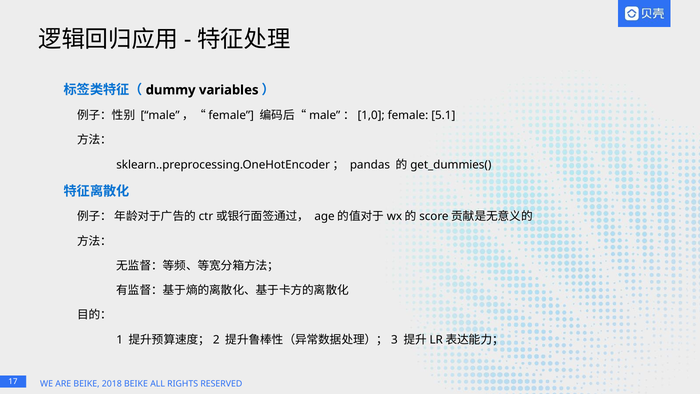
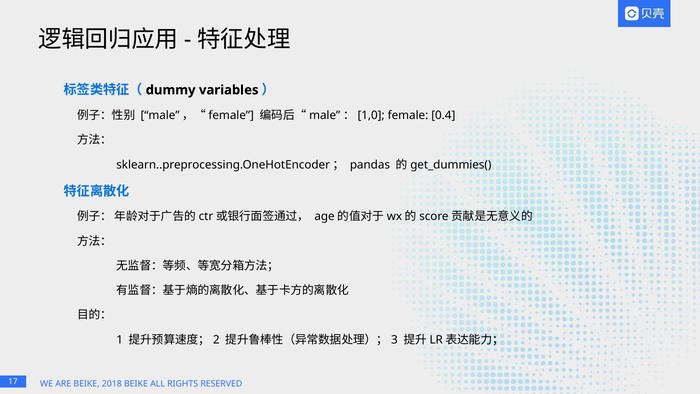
5.1: 5.1 -> 0.4
